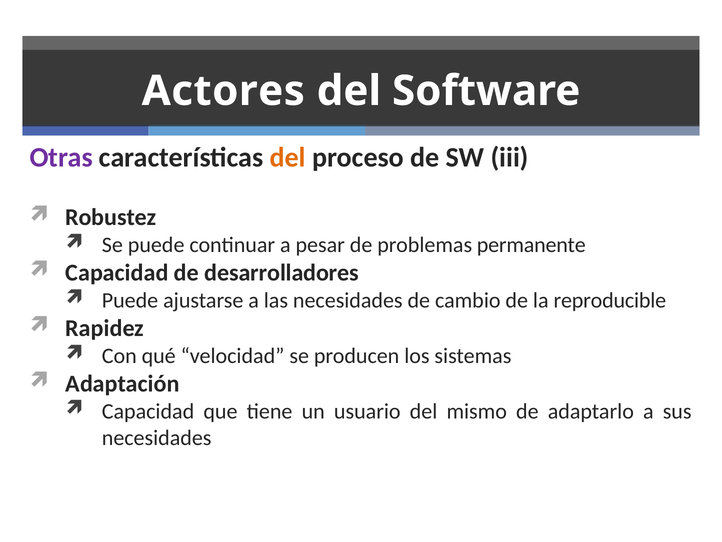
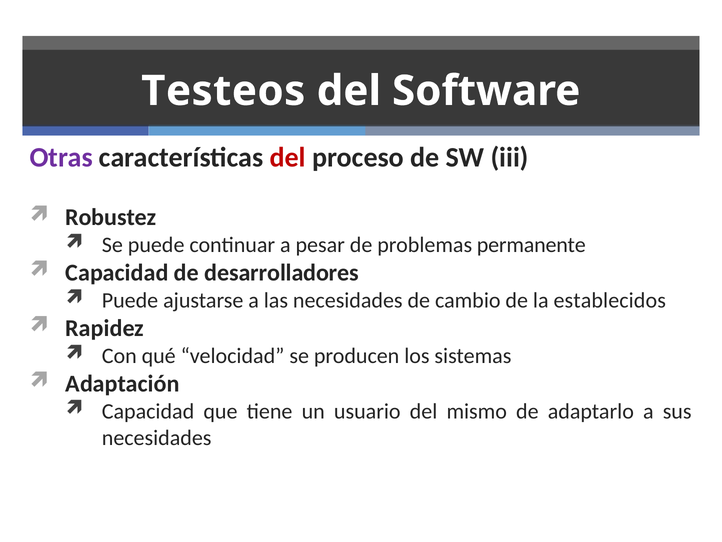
Actores: Actores -> Testeos
del at (288, 157) colour: orange -> red
reproducible: reproducible -> establecidos
